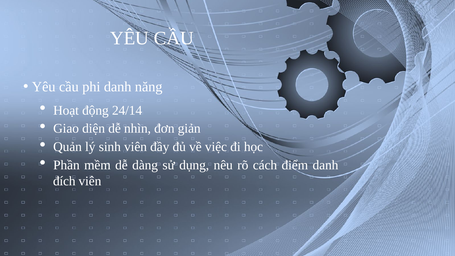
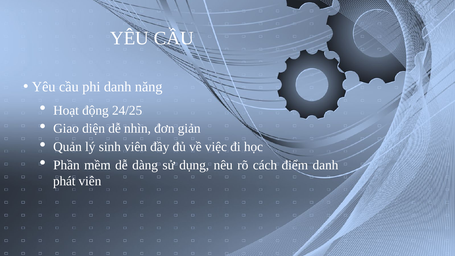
24/14: 24/14 -> 24/25
đích: đích -> phát
